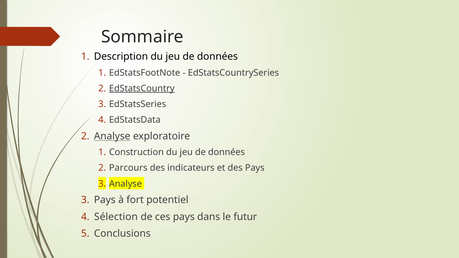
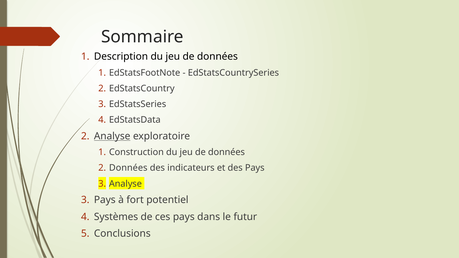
EdStatsCountry underline: present -> none
Parcours at (128, 168): Parcours -> Données
Sélection: Sélection -> Systèmes
